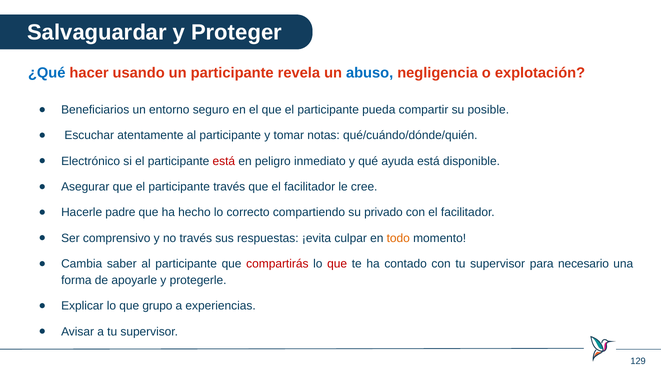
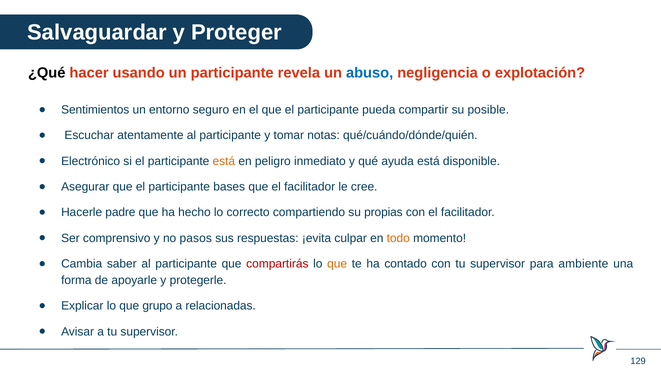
¿Qué colour: blue -> black
Beneficiarios: Beneficiarios -> Sentimientos
está at (224, 161) colour: red -> orange
participante través: través -> bases
privado: privado -> propias
no través: través -> pasos
que at (337, 264) colour: red -> orange
necesario: necesario -> ambiente
experiencias: experiencias -> relacionadas
